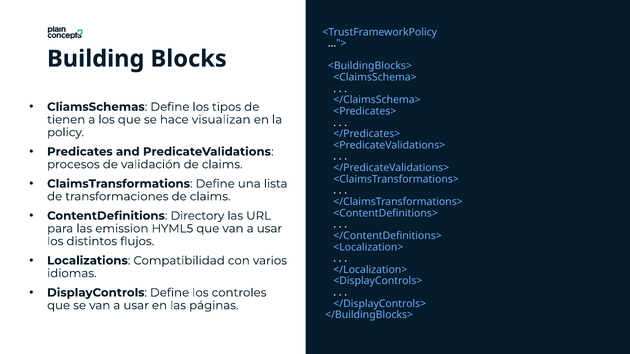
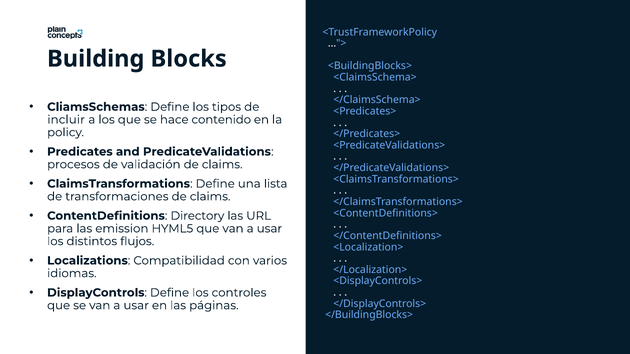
tienen: tienen -> incluir
visualizan: visualizan -> contenido
